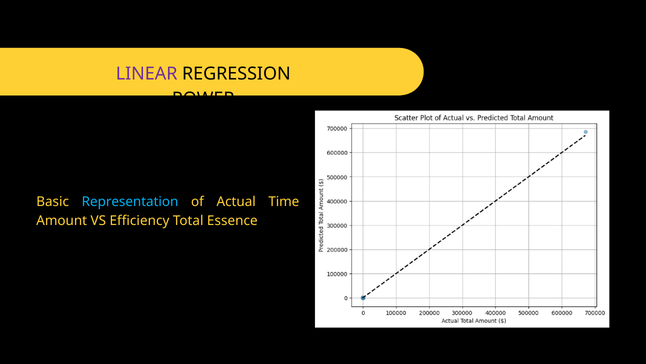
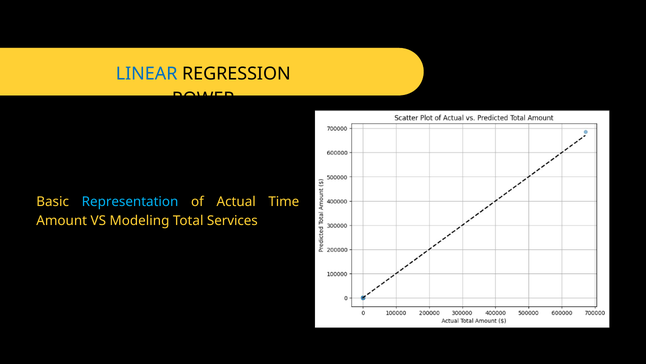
LINEAR colour: purple -> blue
Efficiency: Efficiency -> Modeling
Essence: Essence -> Services
